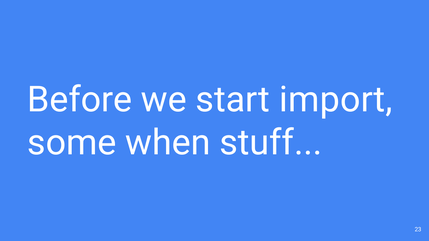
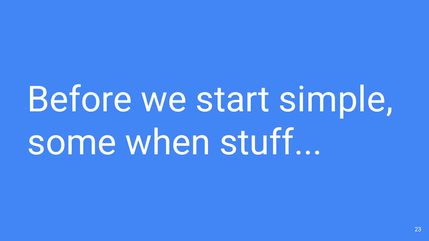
import: import -> simple
